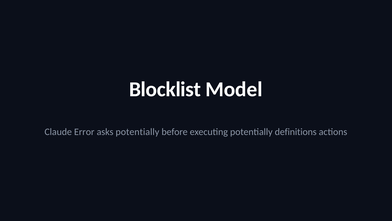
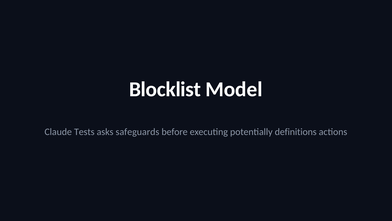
Error: Error -> Tests
asks potentially: potentially -> safeguards
